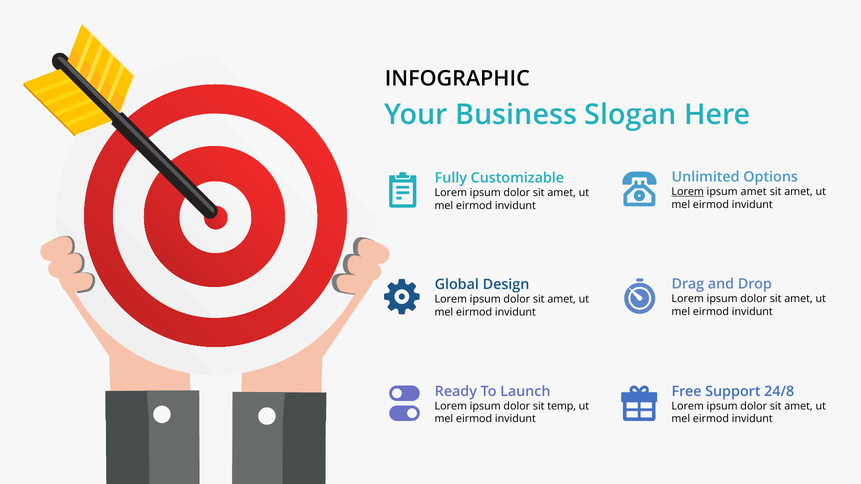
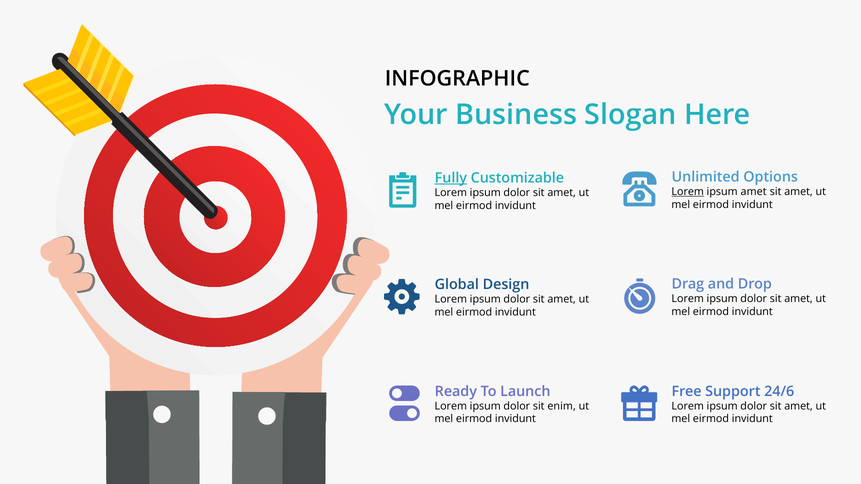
Fully underline: none -> present
24/8: 24/8 -> 24/6
temp: temp -> enim
